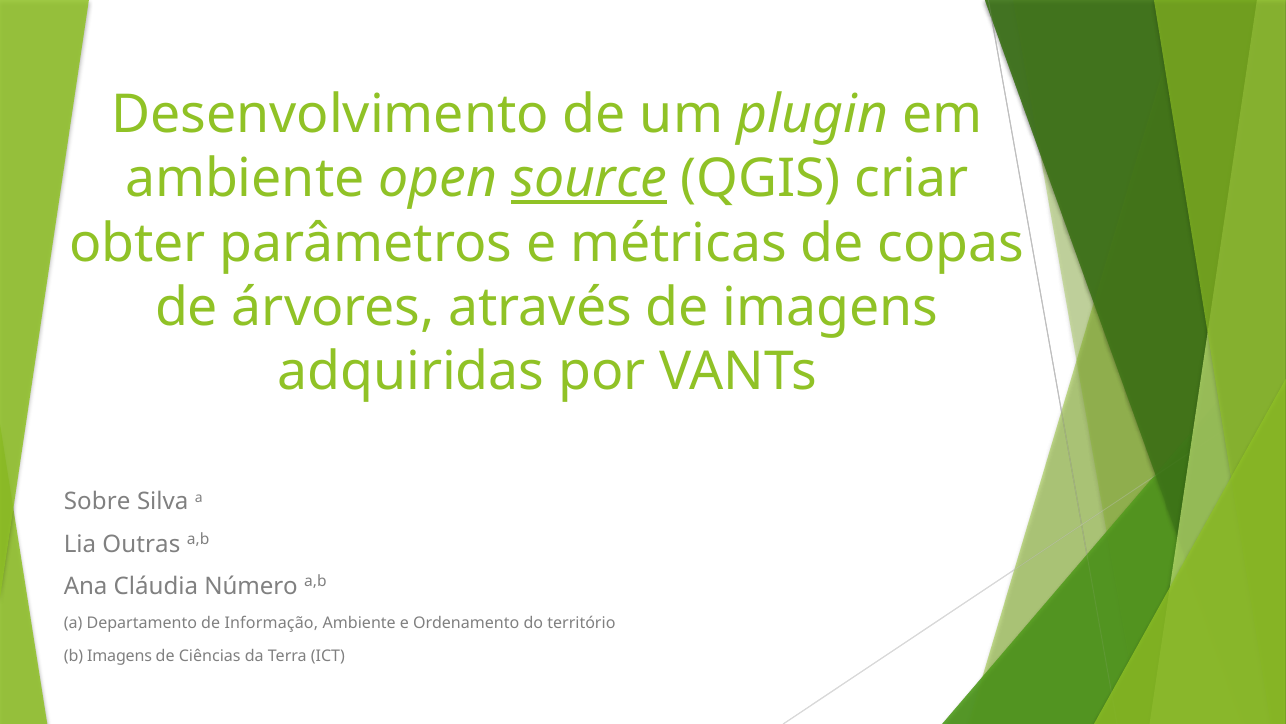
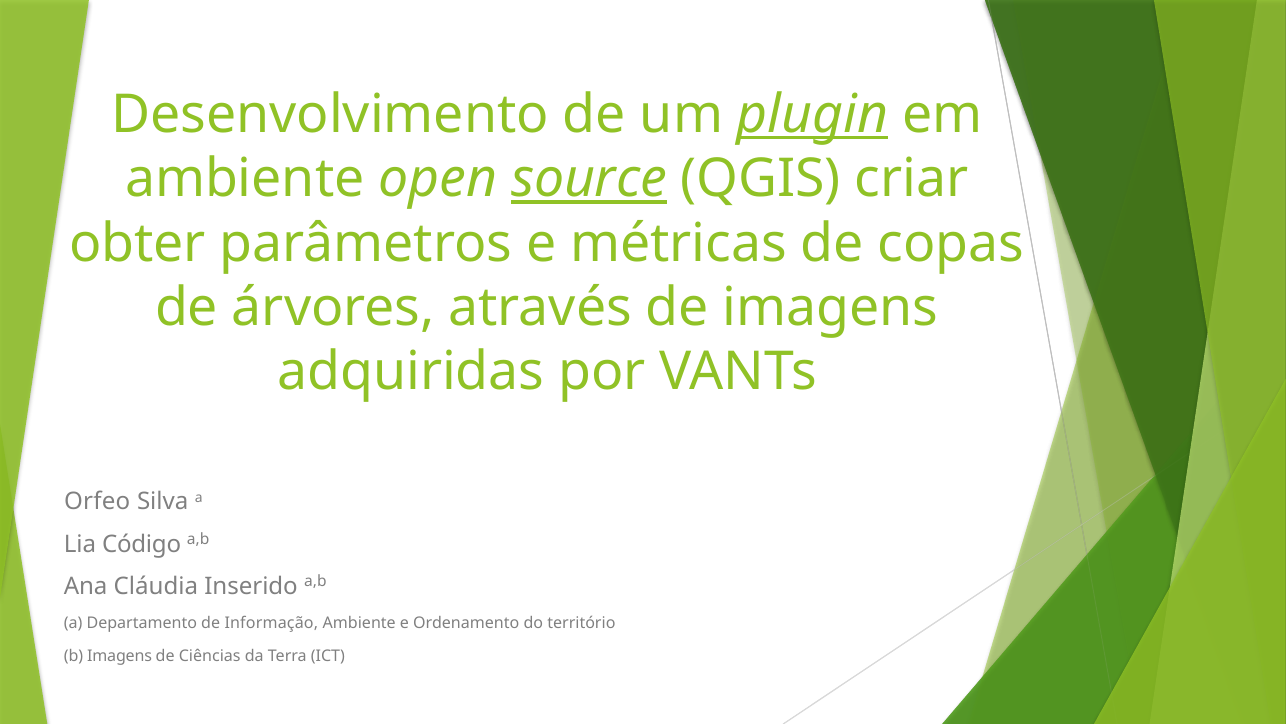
plugin underline: none -> present
Sobre: Sobre -> Orfeo
Outras: Outras -> Código
Número: Número -> Inserido
